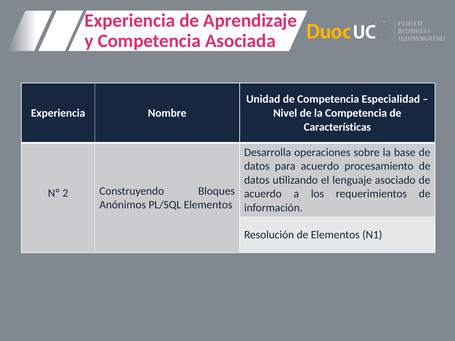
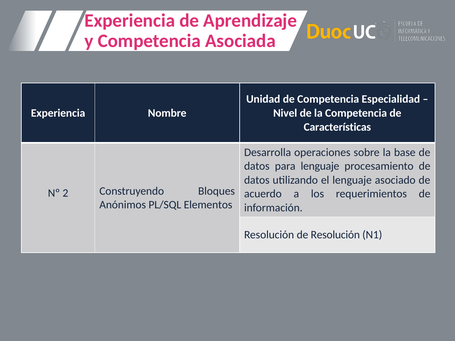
para acuerdo: acuerdo -> lenguaje
de Elementos: Elementos -> Resolución
